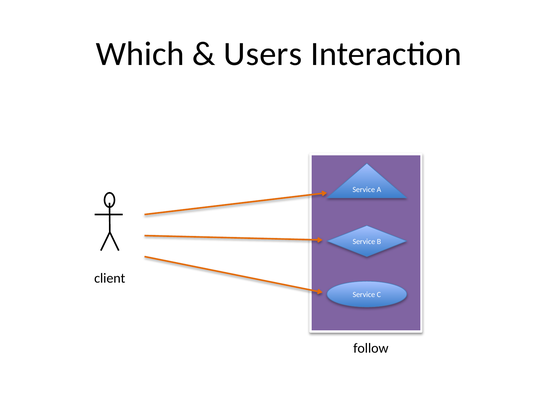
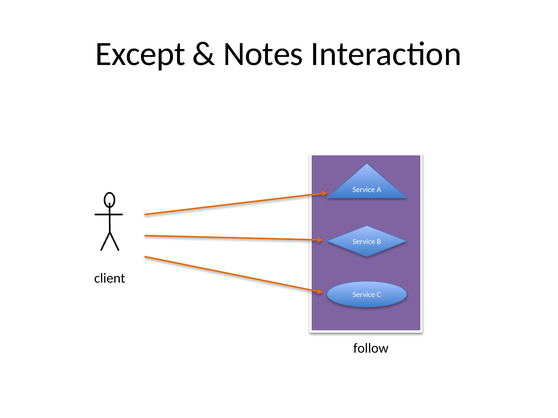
Which: Which -> Except
Users: Users -> Notes
